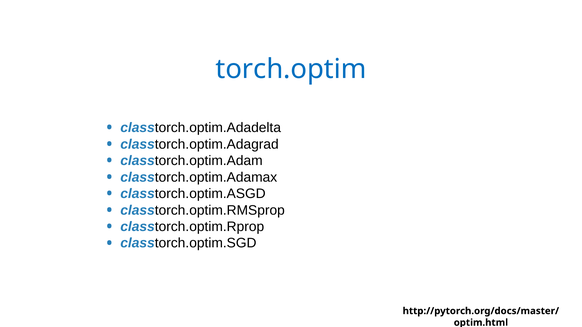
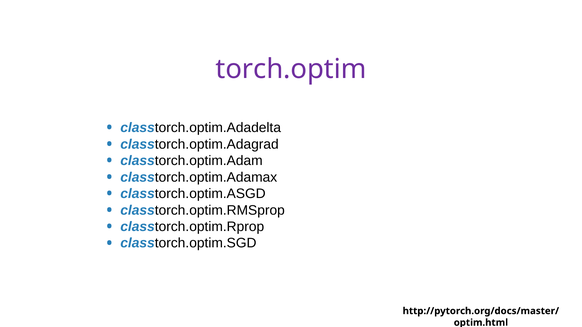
torch.optim colour: blue -> purple
